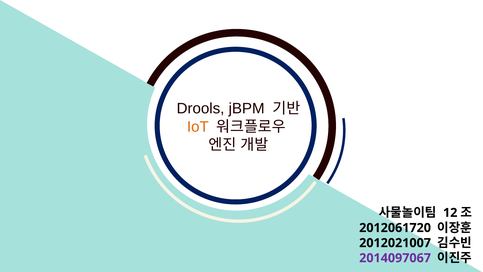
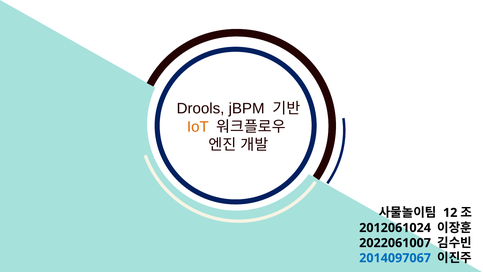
2012061720: 2012061720 -> 2012061024
2012021007: 2012021007 -> 2022061007
2014097067 colour: purple -> blue
